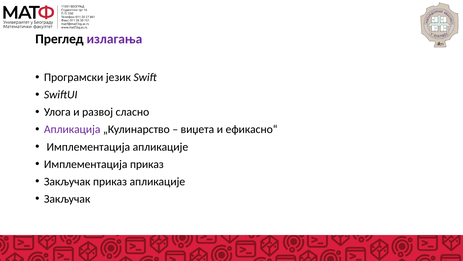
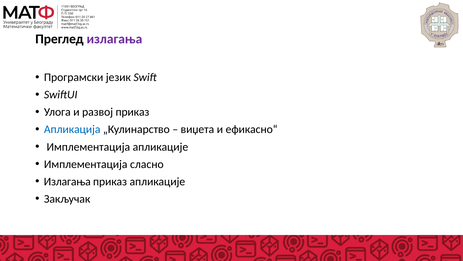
развој сласно: сласно -> приказ
Апликација colour: purple -> blue
Имплементација приказ: приказ -> сласно
Закључак at (67, 181): Закључак -> Излагања
